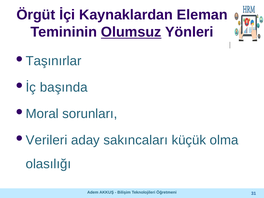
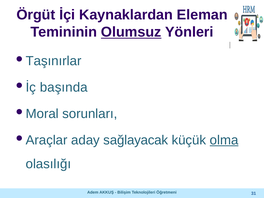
Verileri: Verileri -> Araçlar
sakıncaları: sakıncaları -> sağlayacak
olma underline: none -> present
